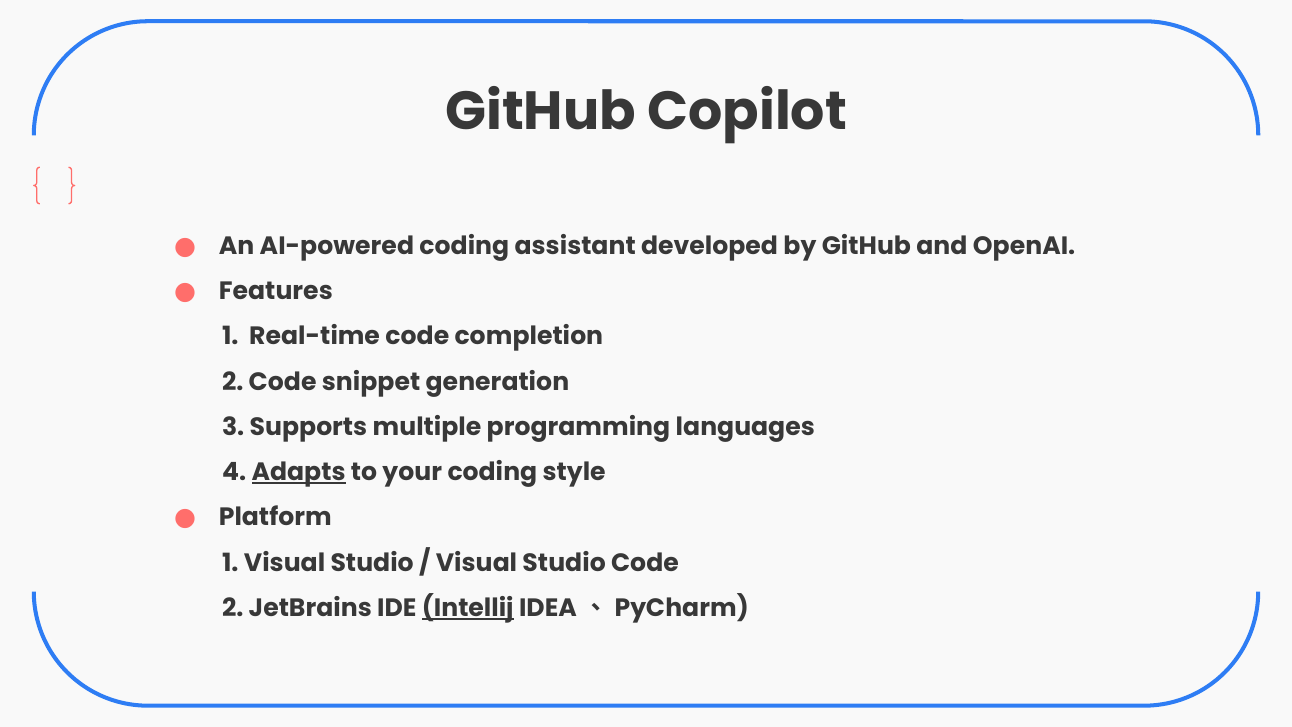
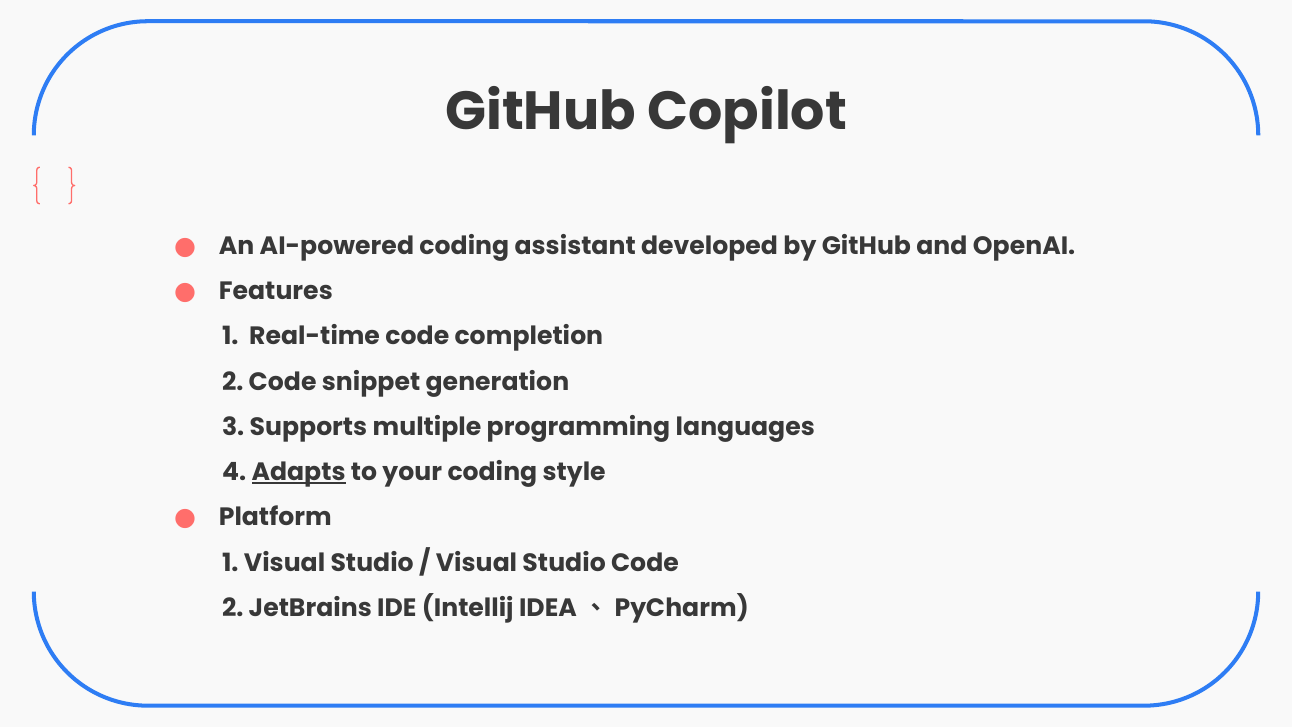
Intellij underline: present -> none
